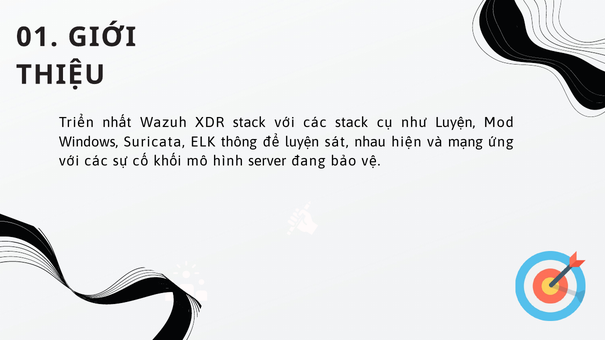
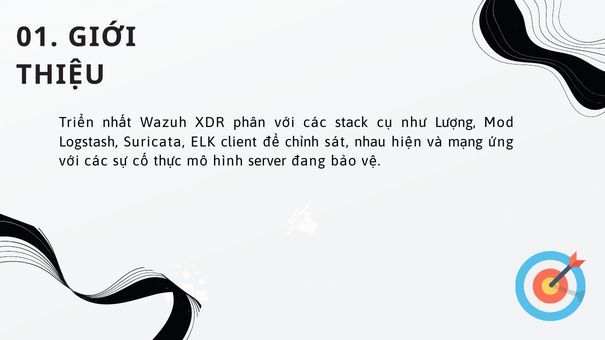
XDR stack: stack -> phân
như Luyện: Luyện -> Lượng
Windows: Windows -> Logstash
thông: thông -> client
để luyện: luyện -> chỉnh
khối: khối -> thực
